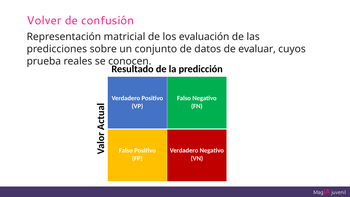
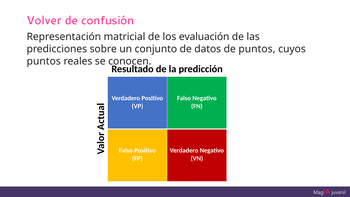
de evaluar: evaluar -> puntos
prueba at (44, 61): prueba -> puntos
